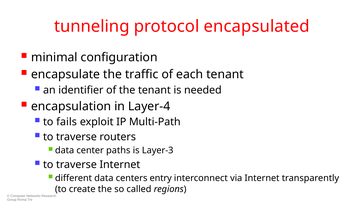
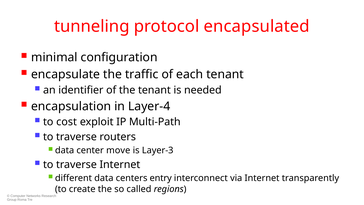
fails: fails -> cost
paths: paths -> move
